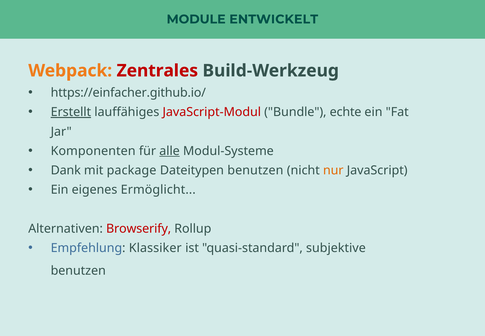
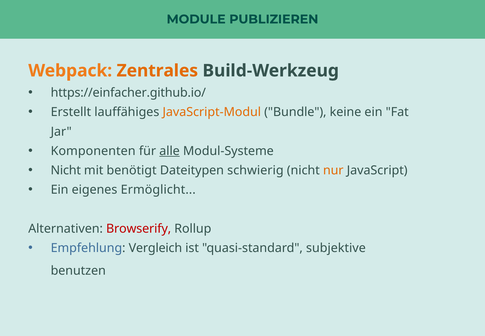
ENTWICKELT: ENTWICKELT -> PUBLIZIEREN
Zentrales colour: red -> orange
Erstellt underline: present -> none
JavaScript-Modul colour: red -> orange
echte: echte -> keine
Dank at (66, 170): Dank -> Nicht
package: package -> benötigt
Dateitypen benutzen: benutzen -> schwierig
Klassiker: Klassiker -> Vergleich
